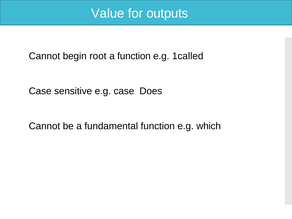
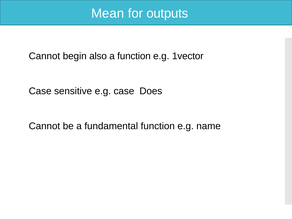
Value: Value -> Mean
root: root -> also
1called: 1called -> 1vector
which: which -> name
